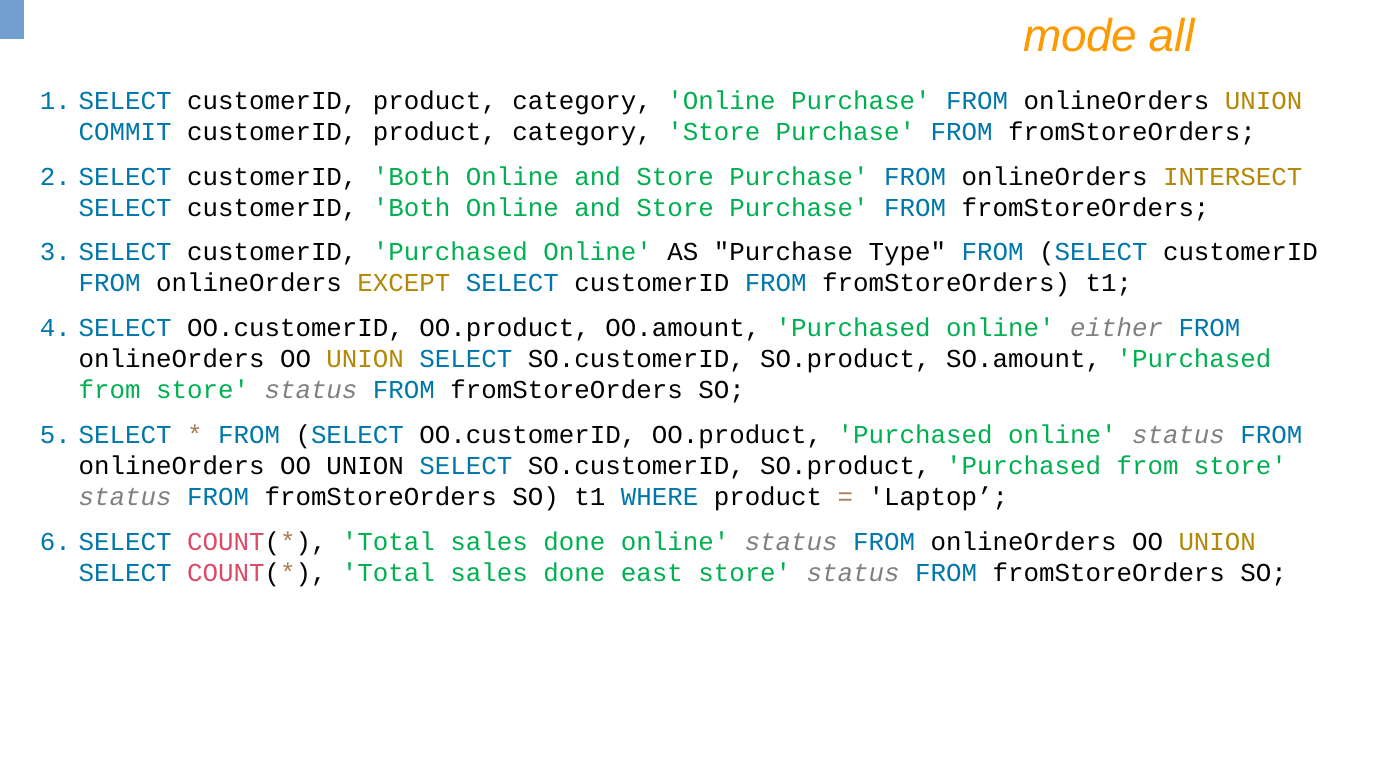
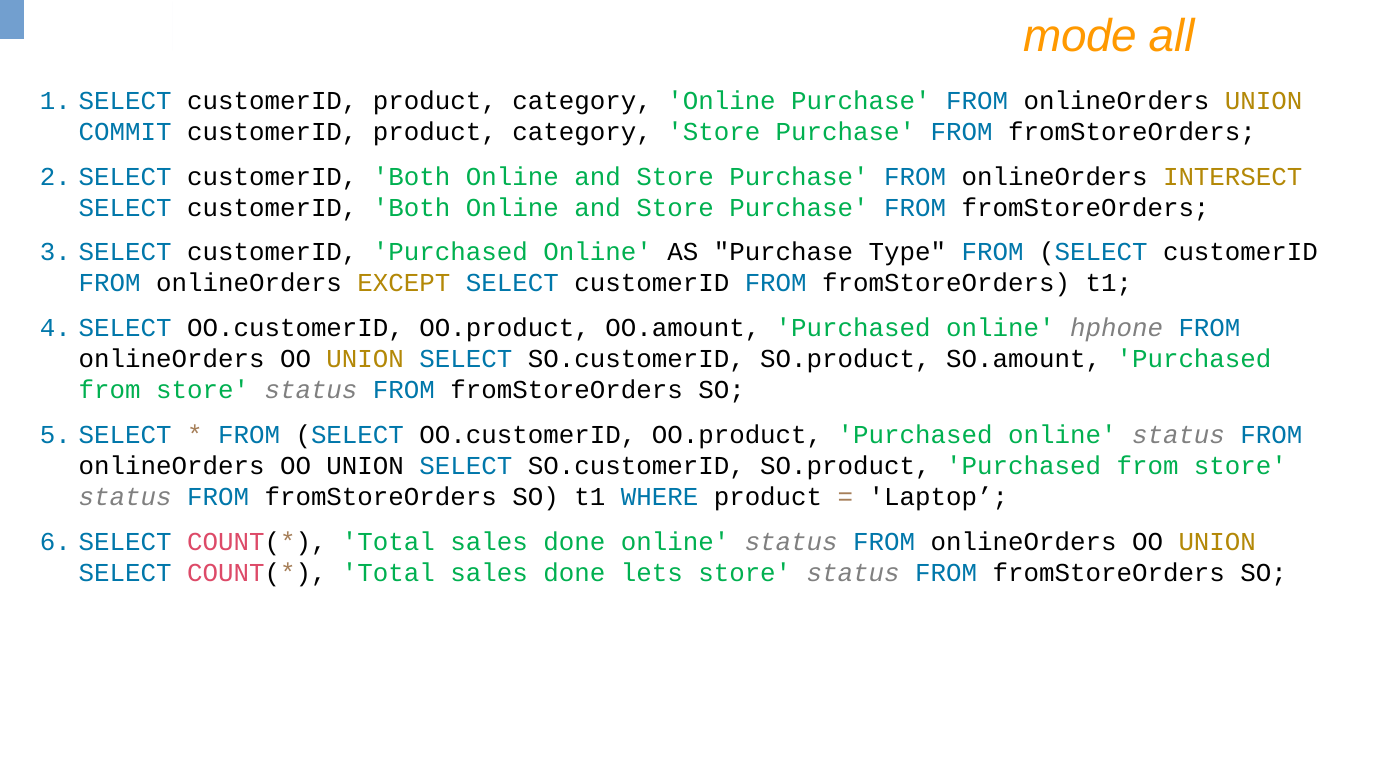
either: either -> hphone
east: east -> lets
